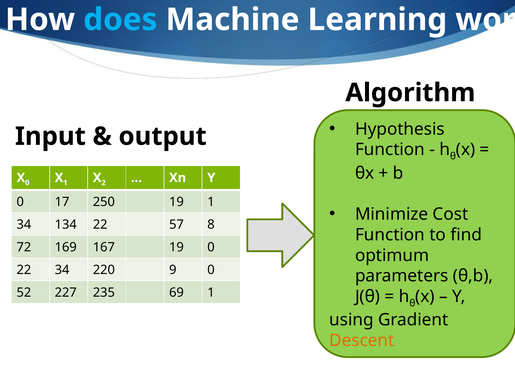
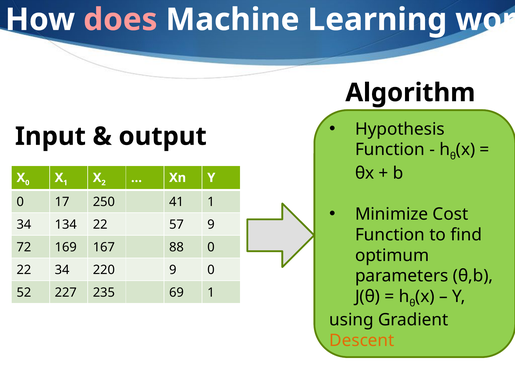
does colour: light blue -> pink
250 19: 19 -> 41
57 8: 8 -> 9
167 19: 19 -> 88
